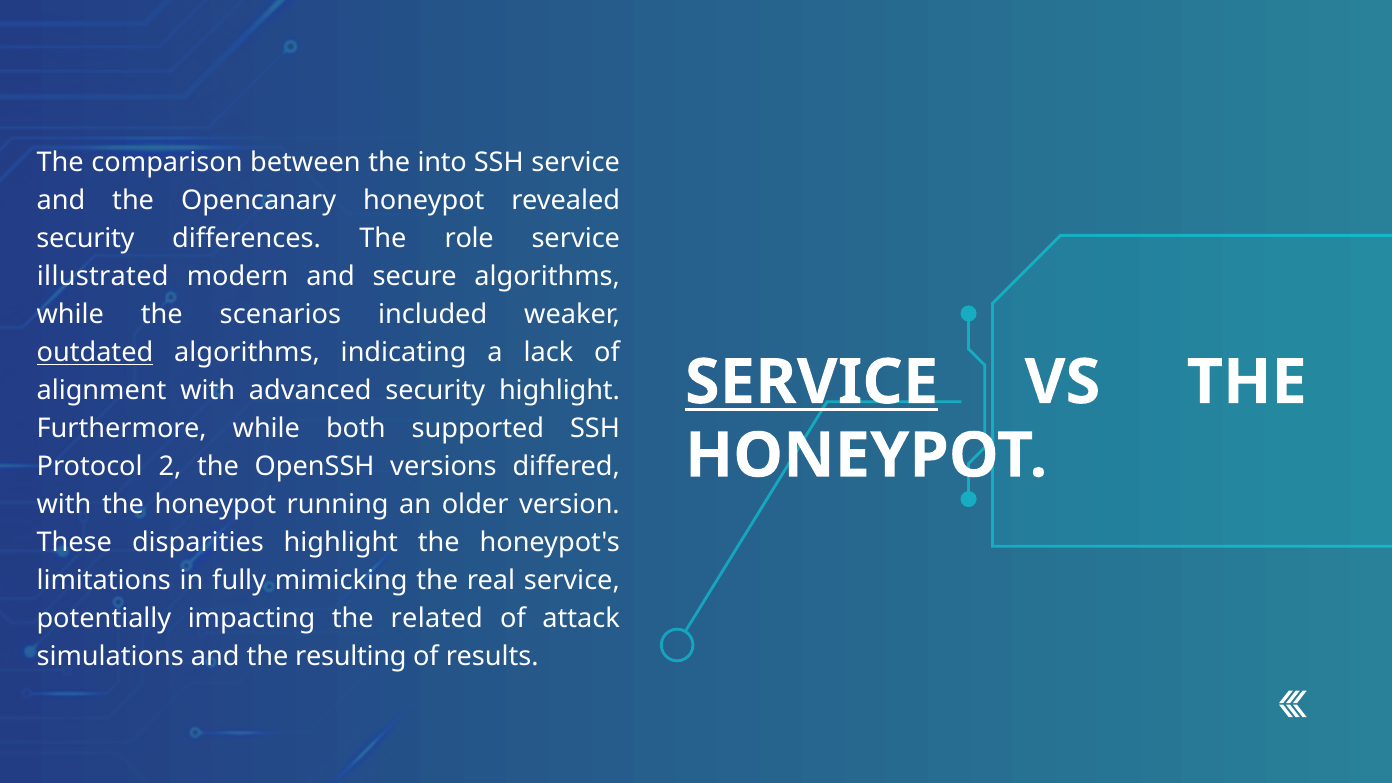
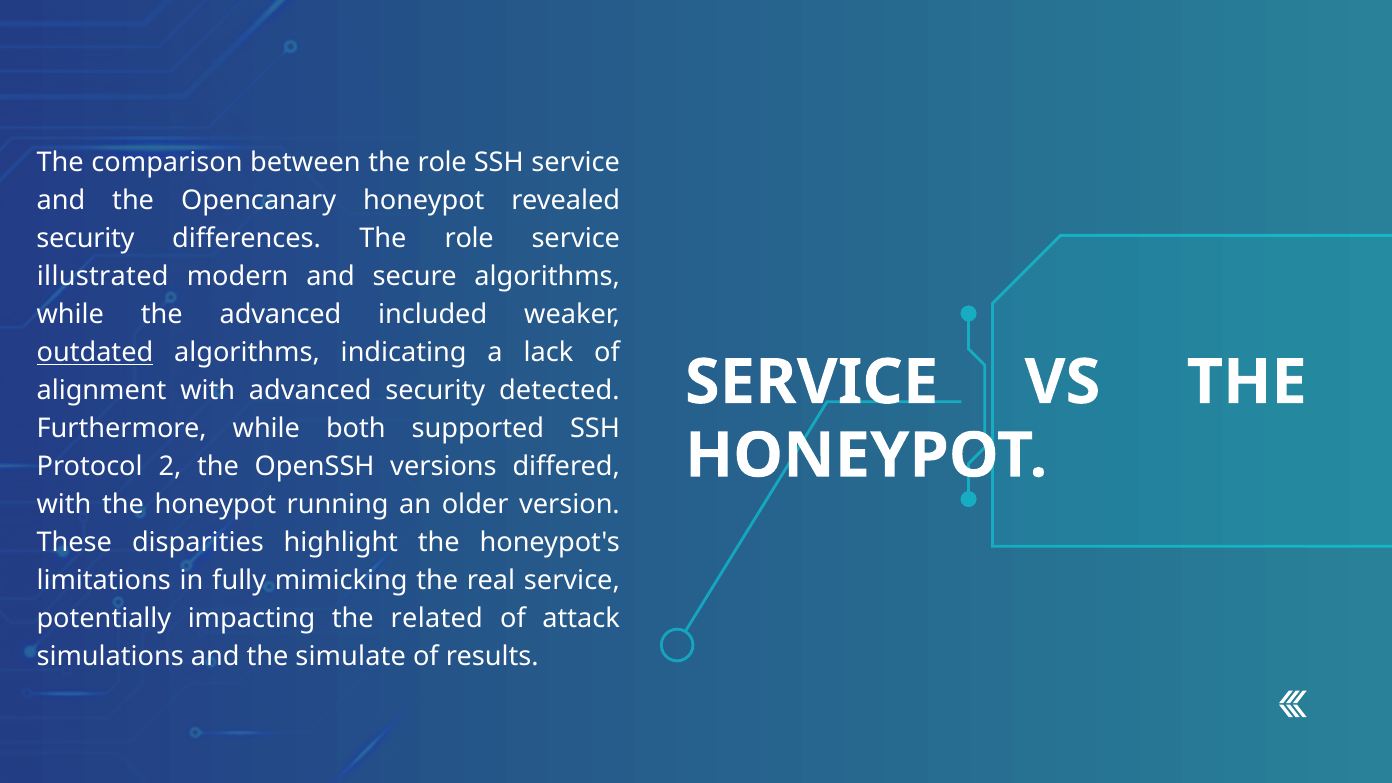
between the into: into -> role
the scenarios: scenarios -> advanced
SERVICE at (812, 382) underline: present -> none
security highlight: highlight -> detected
resulting: resulting -> simulate
